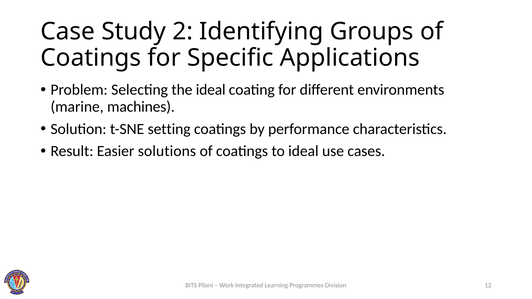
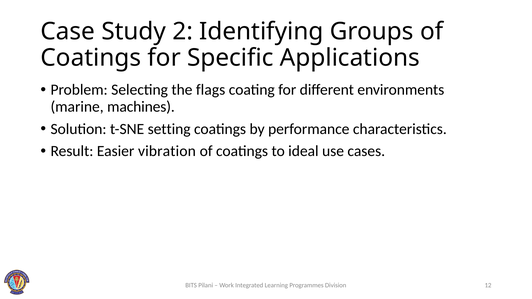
the ideal: ideal -> flags
solutions: solutions -> vibration
